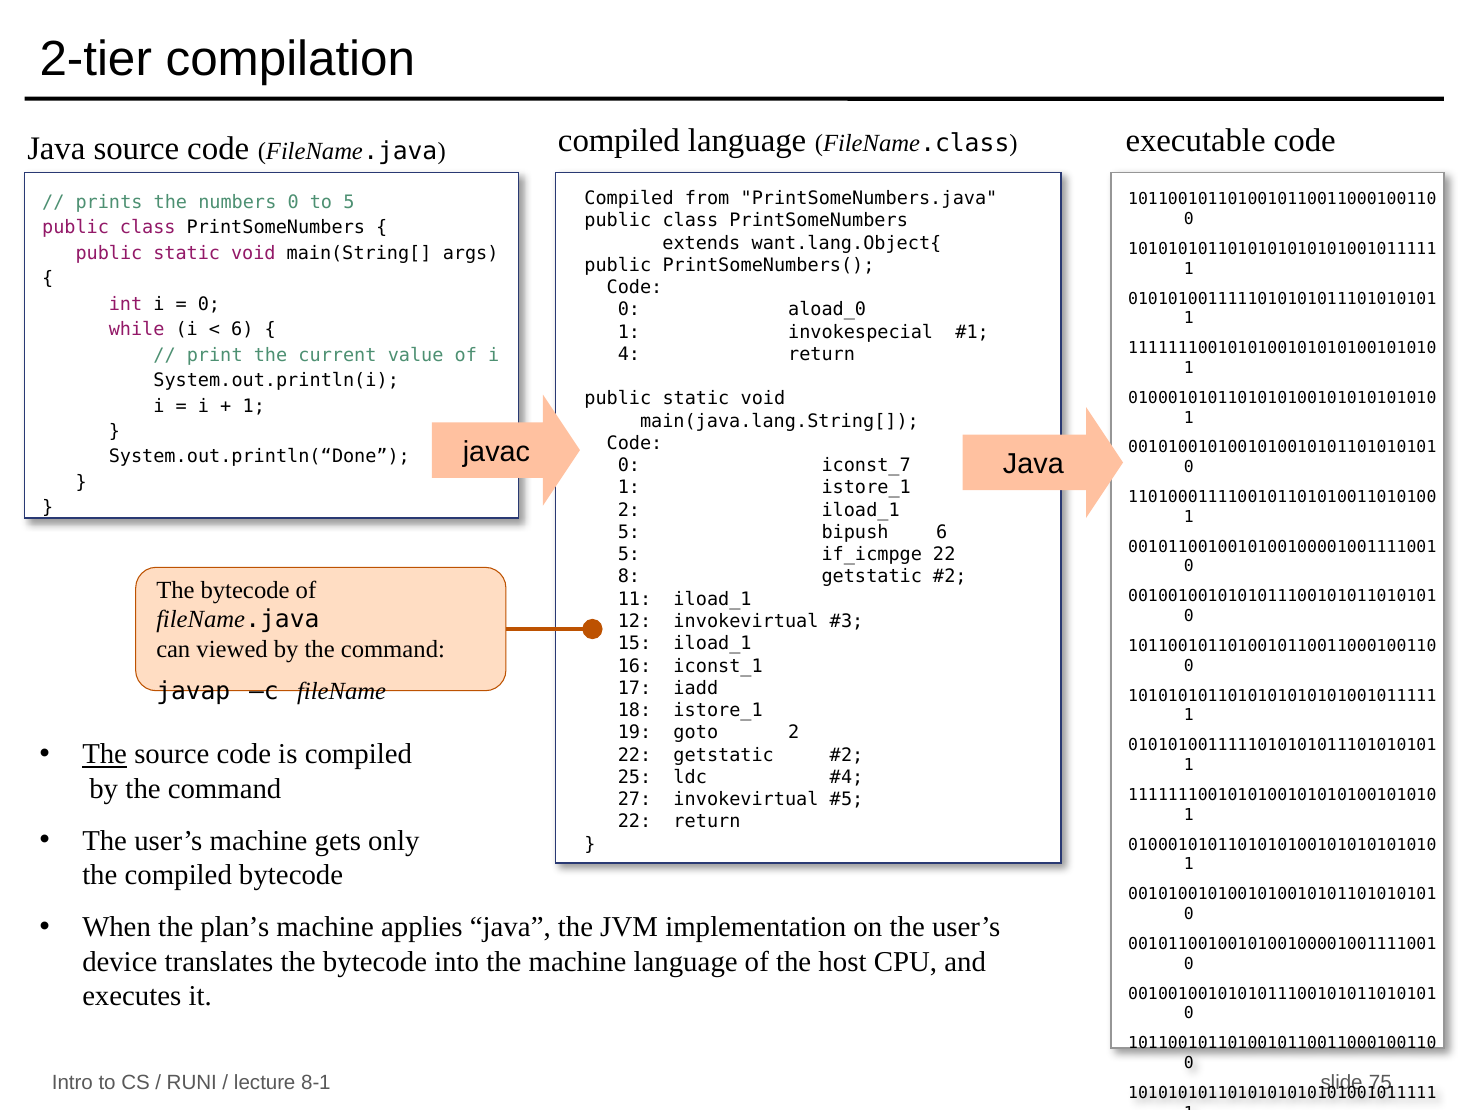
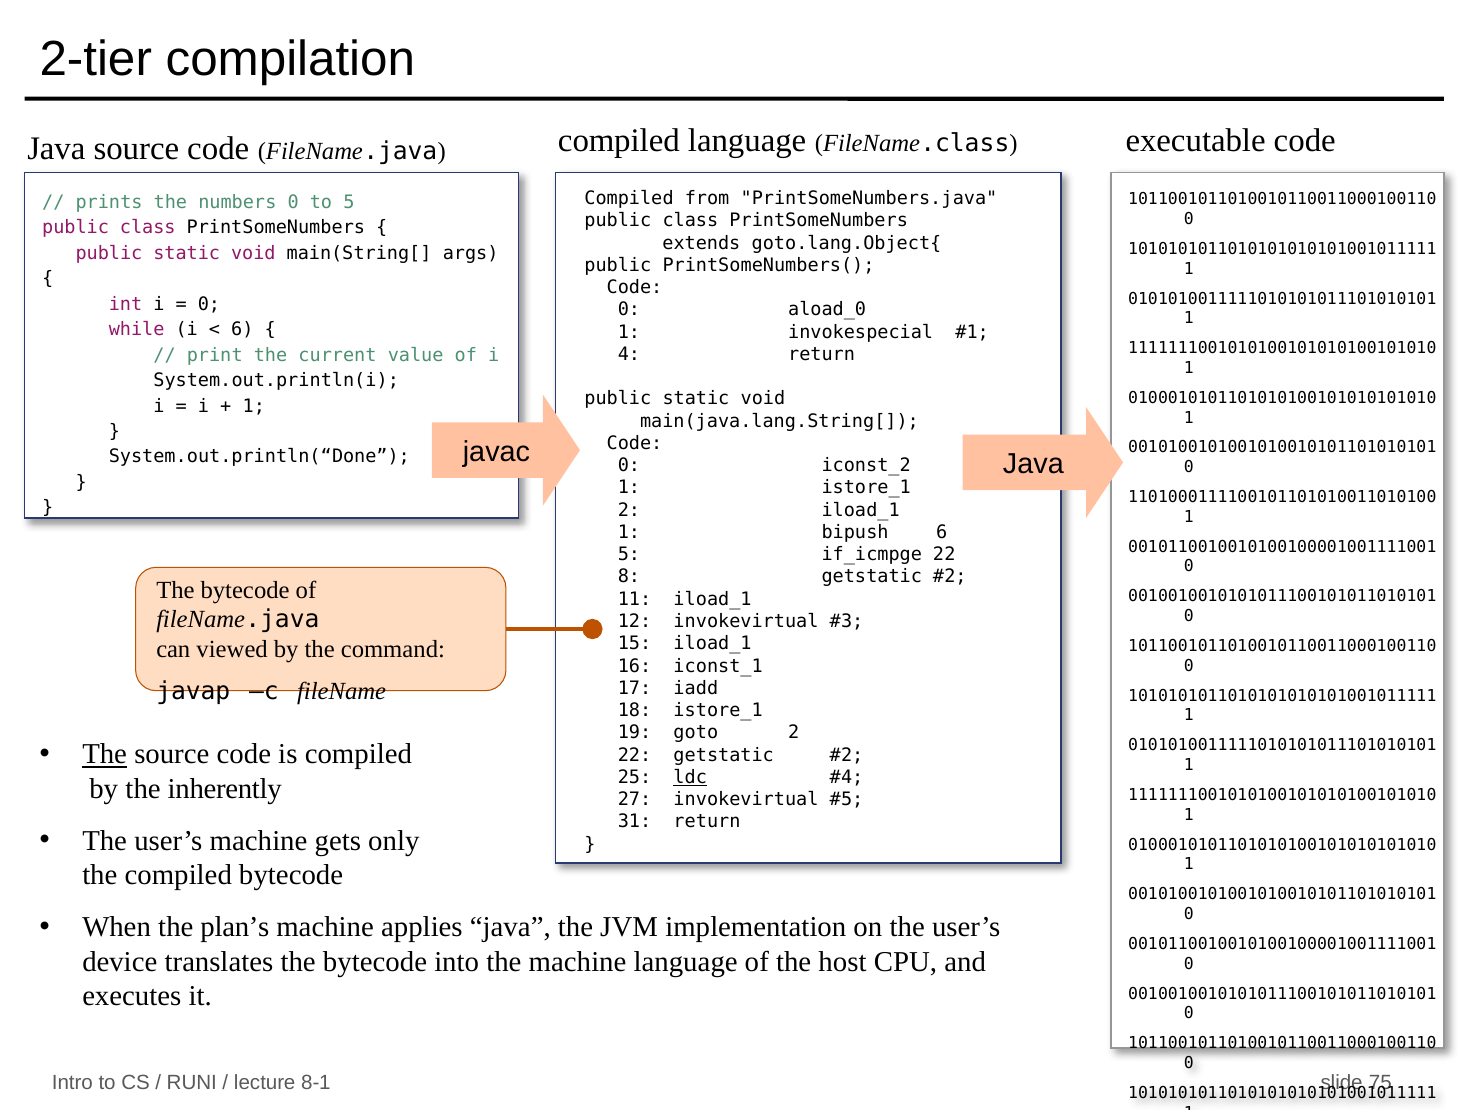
want.lang.Object{: want.lang.Object{ -> goto.lang.Object{
iconst_7: iconst_7 -> iconst_2
5 at (629, 533): 5 -> 1
ldc underline: none -> present
command at (225, 789): command -> inherently
22 at (635, 822): 22 -> 31
